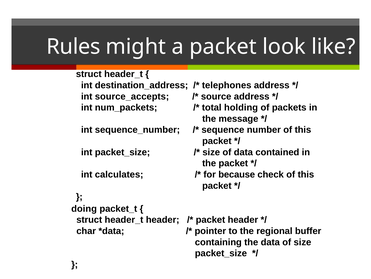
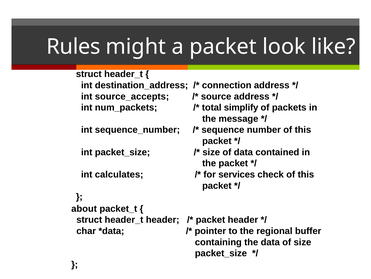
telephones: telephones -> connection
holding: holding -> simplify
because: because -> services
doing: doing -> about
